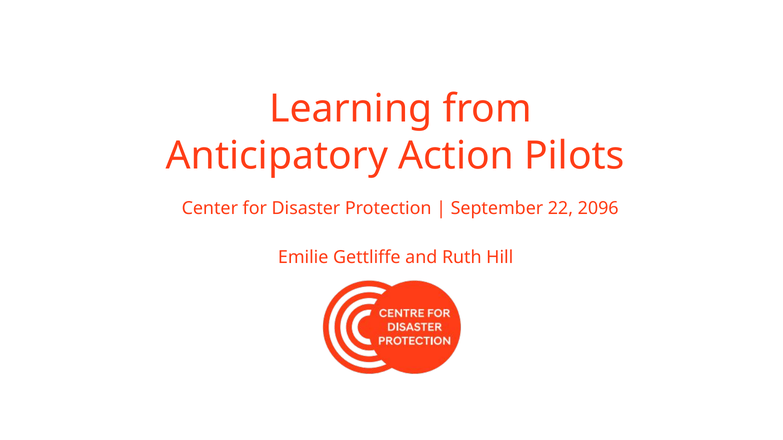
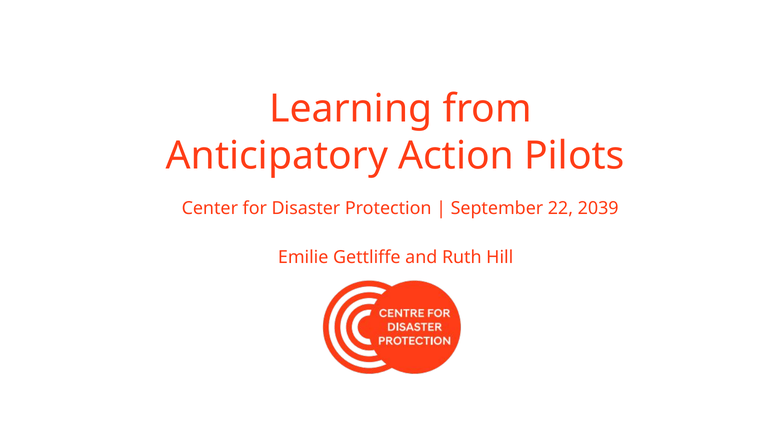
2096: 2096 -> 2039
